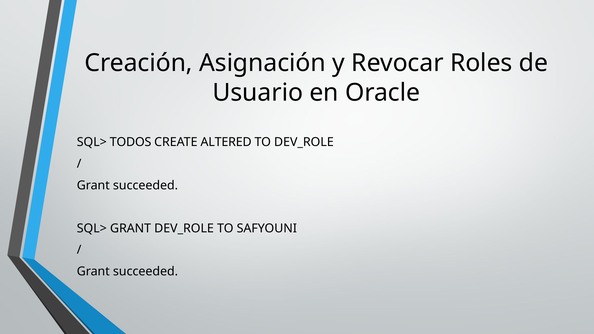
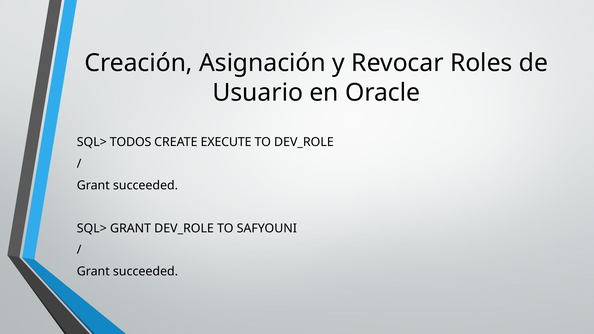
ALTERED: ALTERED -> EXECUTE
